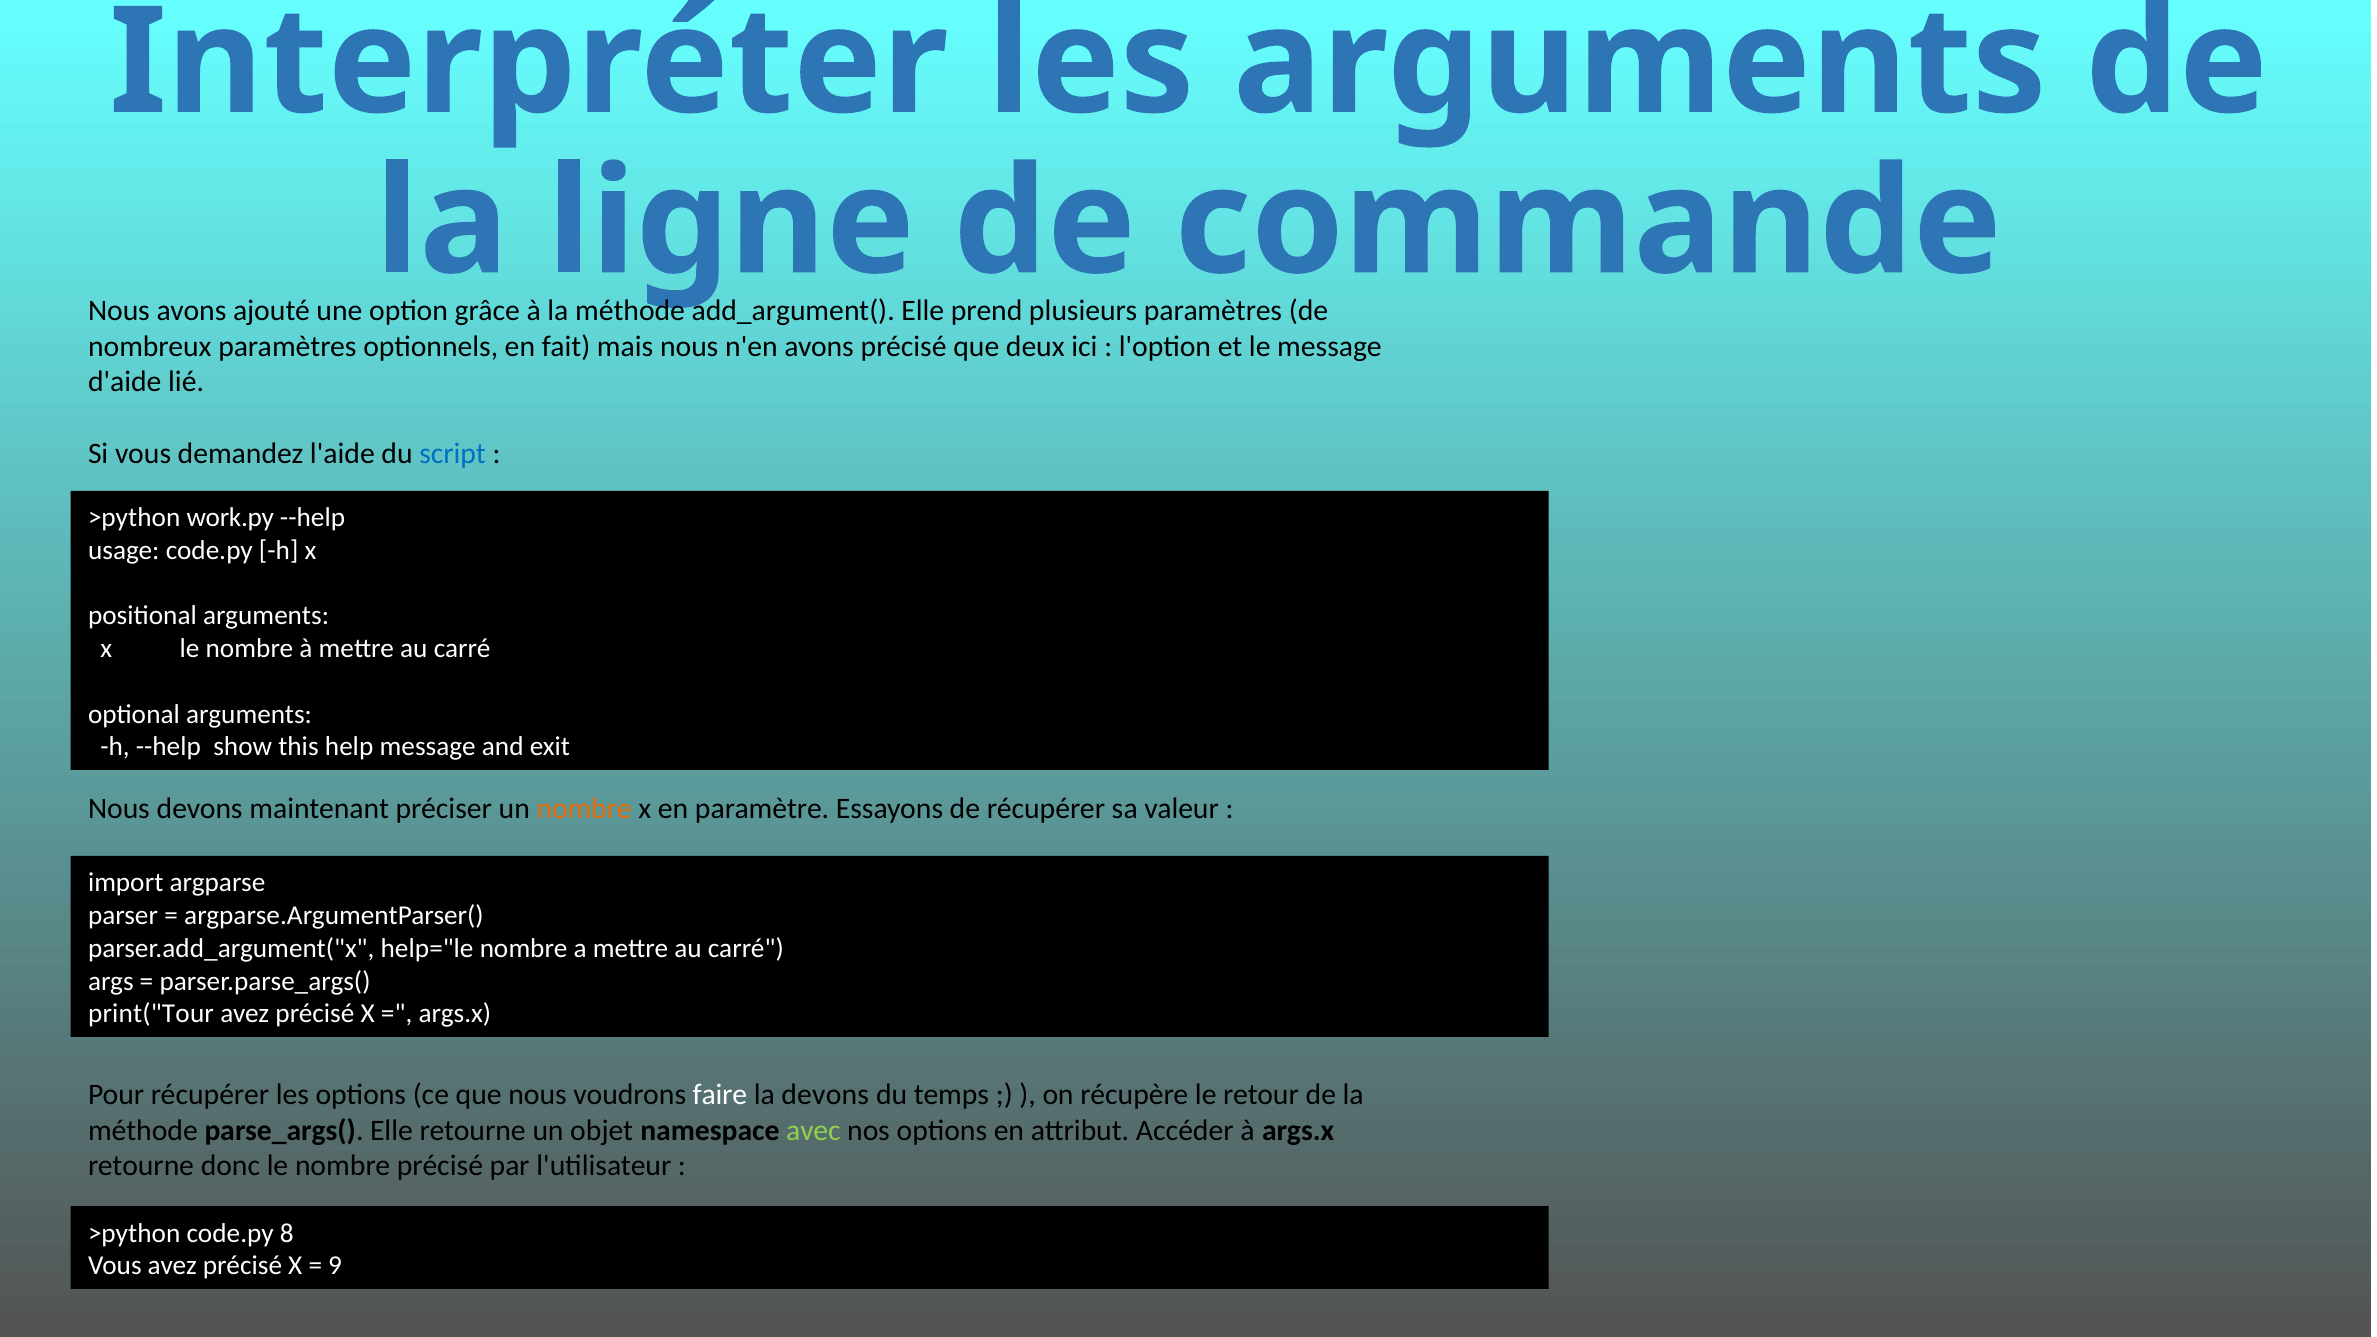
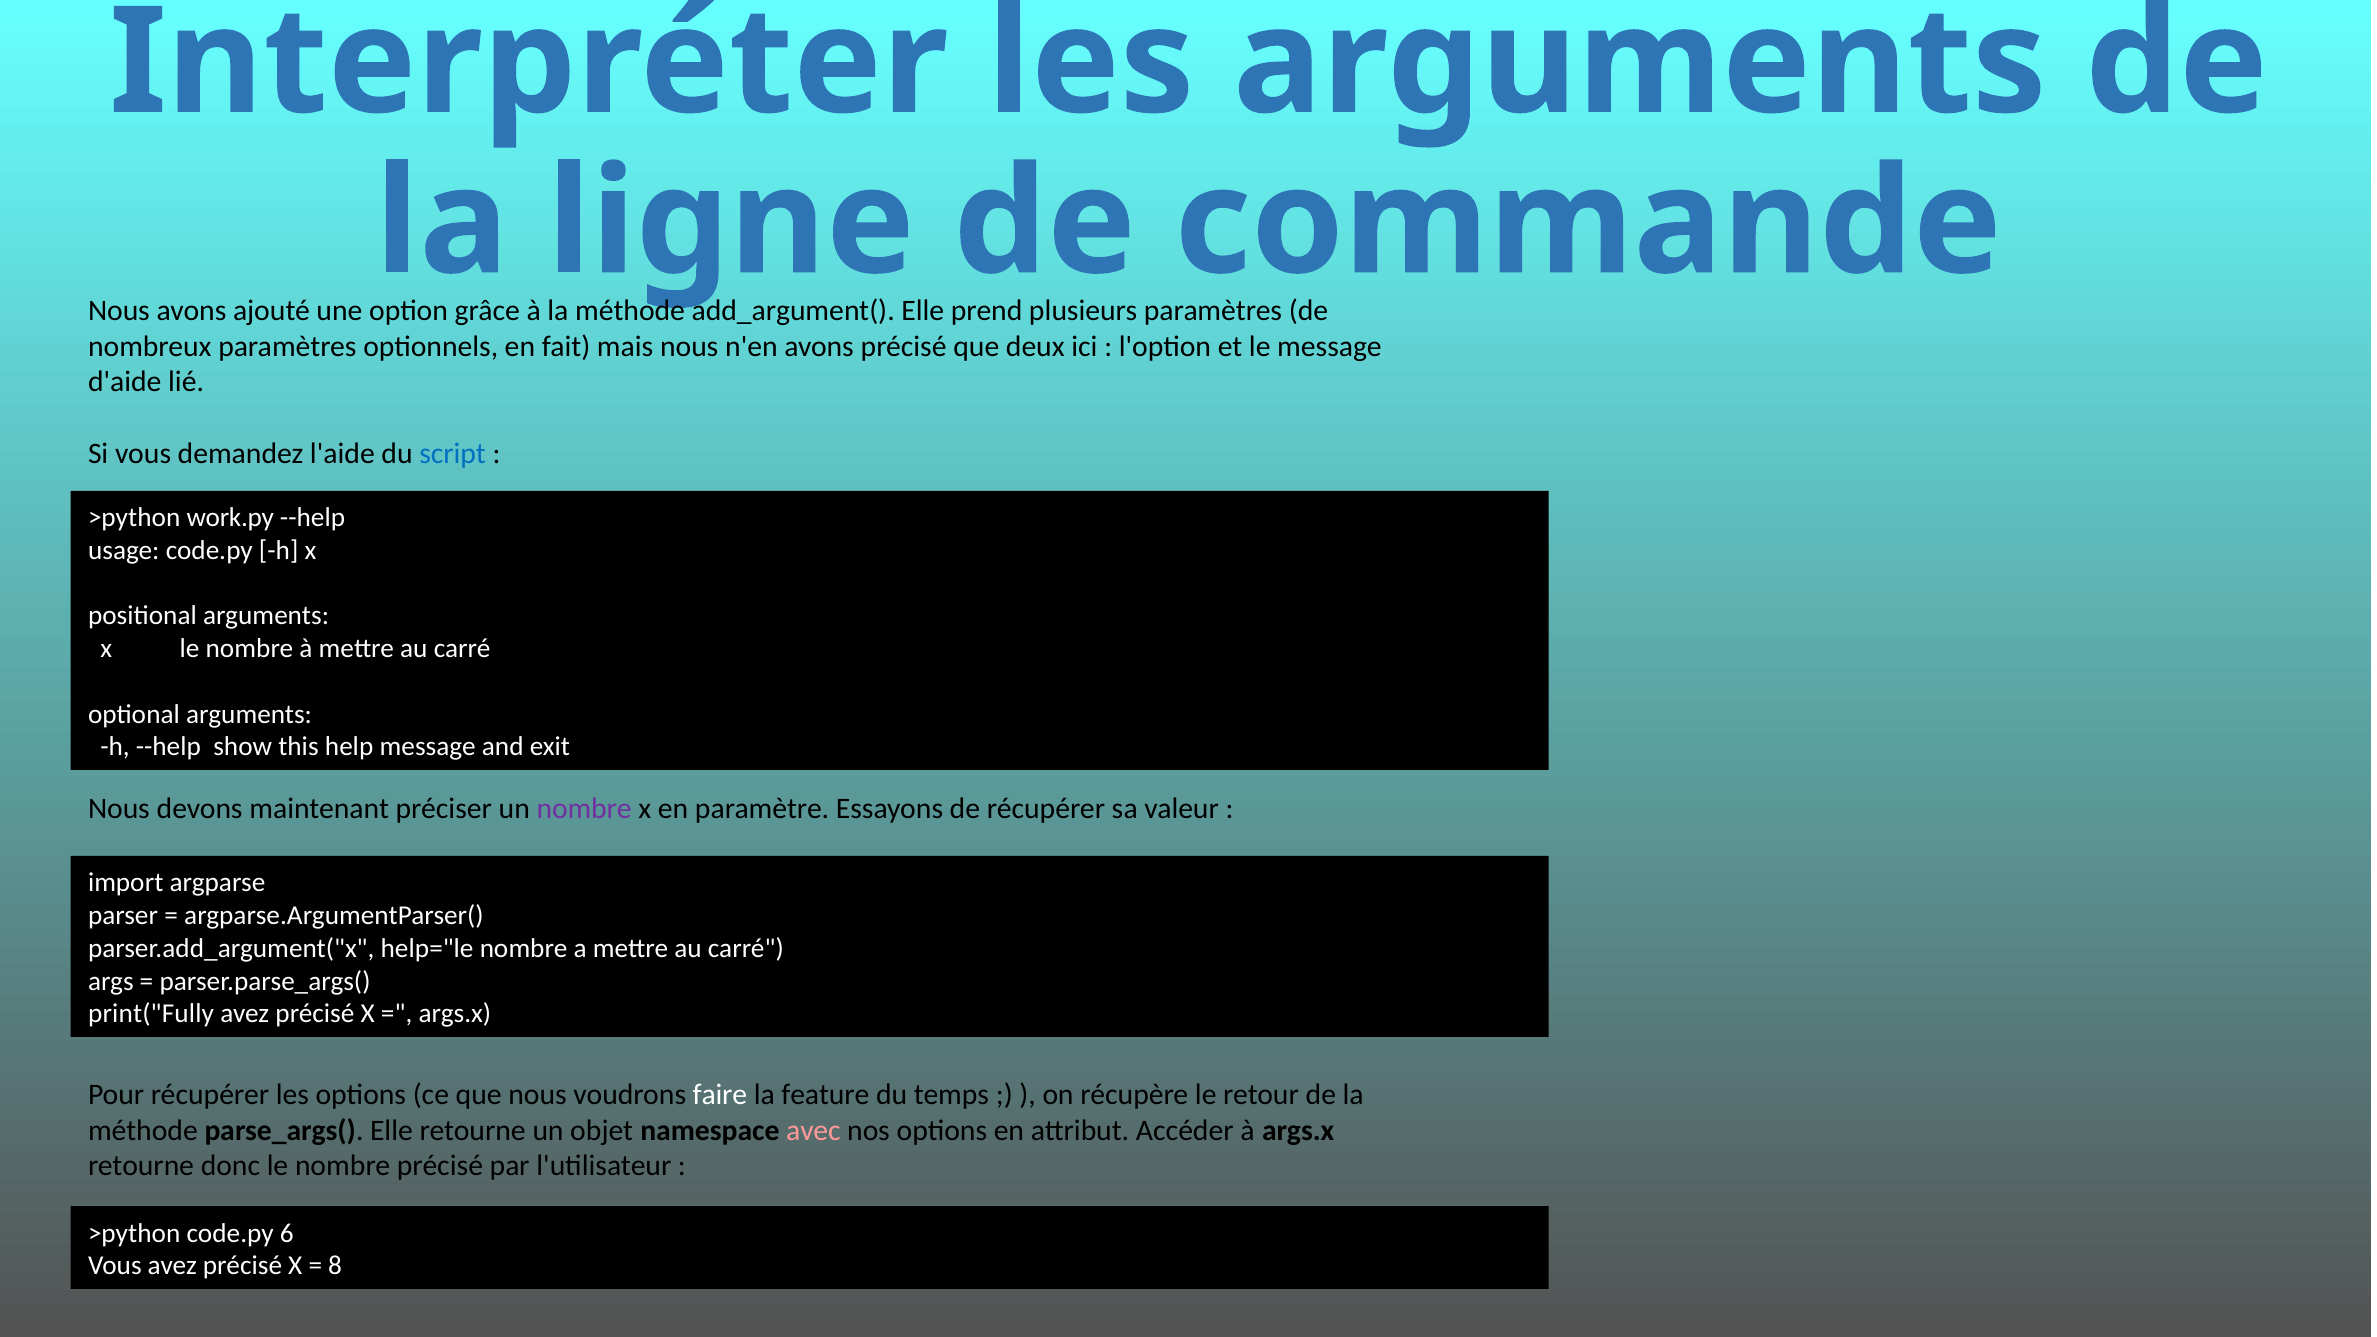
nombre at (584, 809) colour: orange -> purple
print("Tour: print("Tour -> print("Fully
la devons: devons -> feature
avec colour: light green -> pink
8: 8 -> 6
9: 9 -> 8
